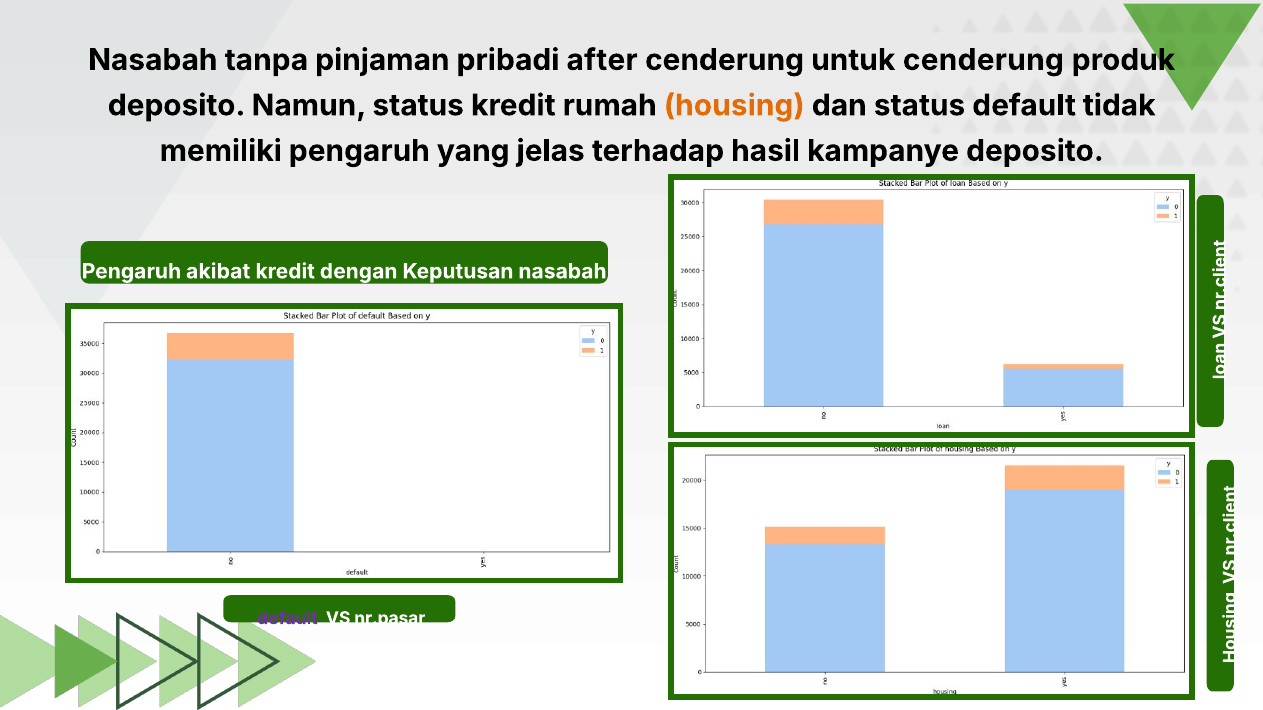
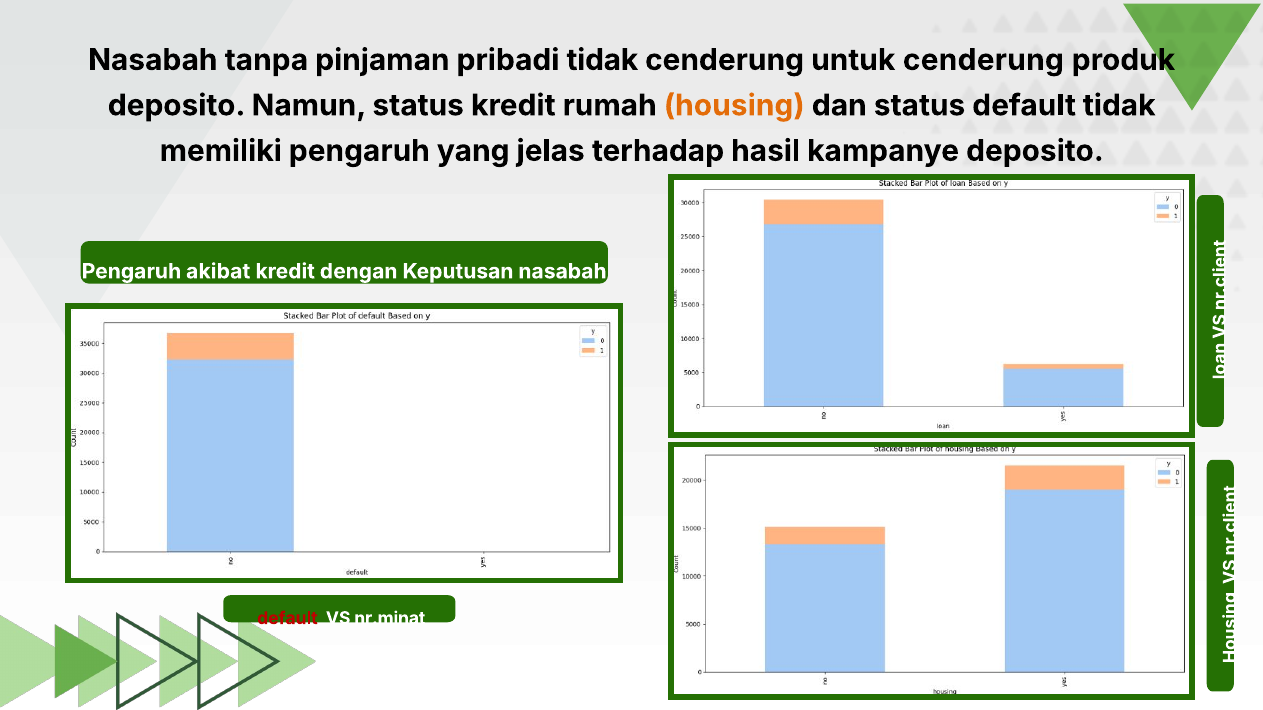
pribadi after: after -> tidak
default at (287, 619) colour: purple -> red
nr.pasar: nr.pasar -> nr.minat
